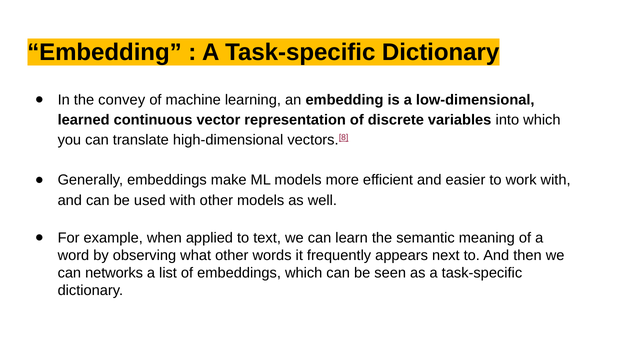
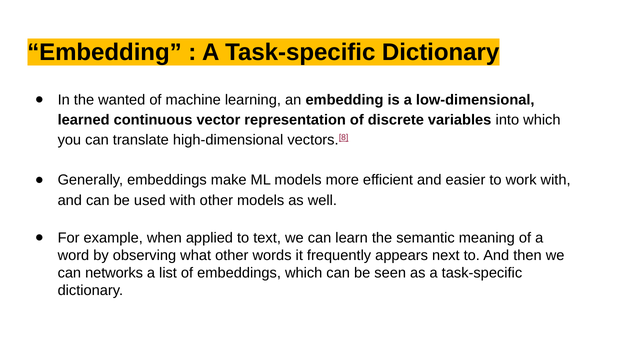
convey: convey -> wanted
